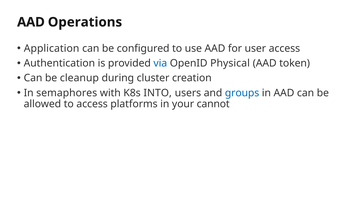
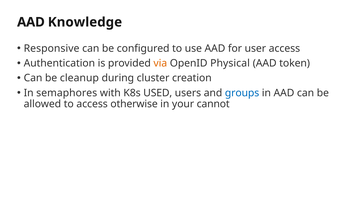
Operations: Operations -> Knowledge
Application: Application -> Responsive
via colour: blue -> orange
INTO: INTO -> USED
platforms: platforms -> otherwise
